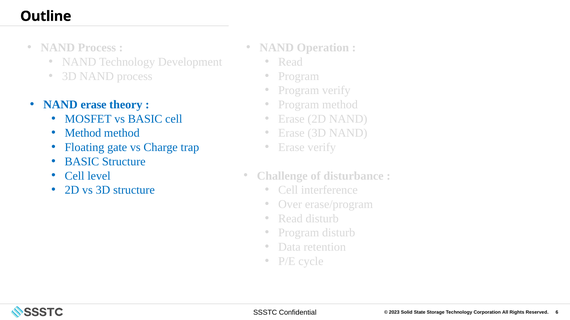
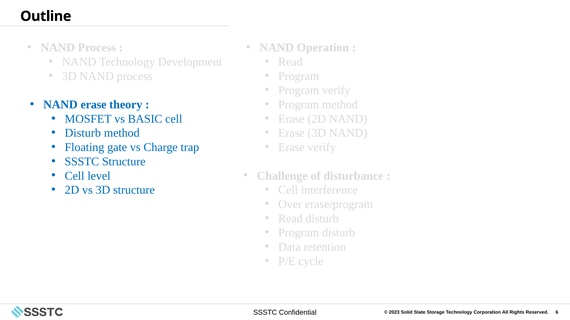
Method at (83, 133): Method -> Disturb
BASIC at (82, 162): BASIC -> SSSTC
